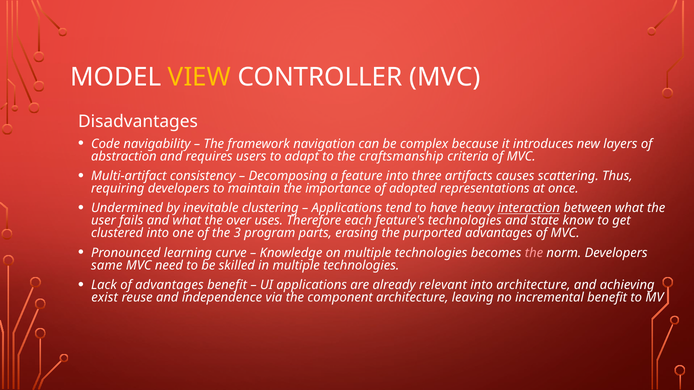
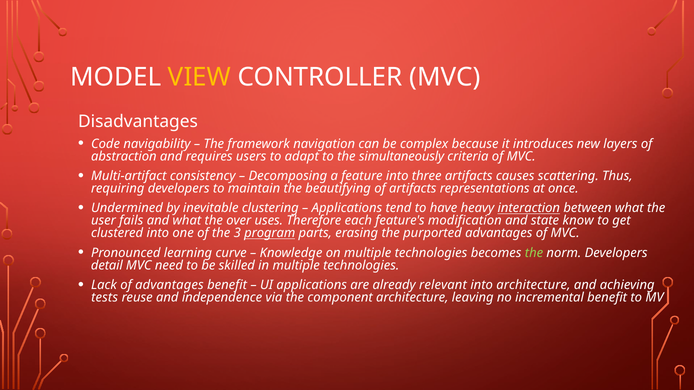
craftsmanship: craftsmanship -> simultaneously
importance: importance -> beautifying
of adopted: adopted -> artifacts
feature's technologies: technologies -> modification
program underline: none -> present
the at (534, 253) colour: pink -> light green
same: same -> detail
exist: exist -> tests
